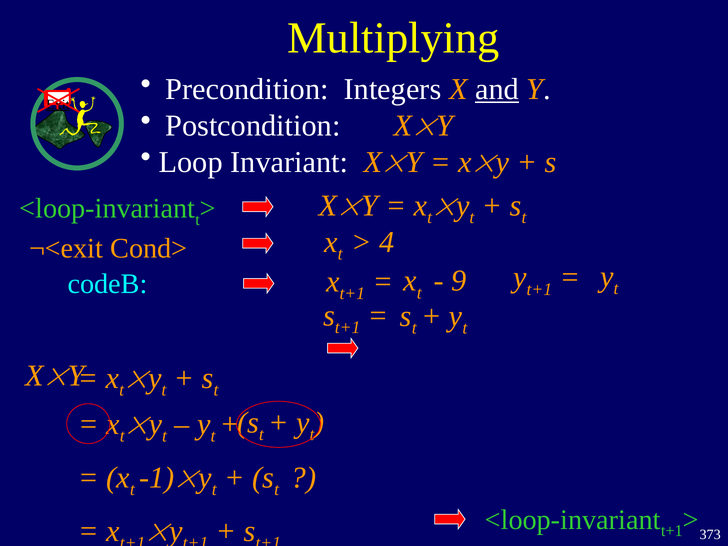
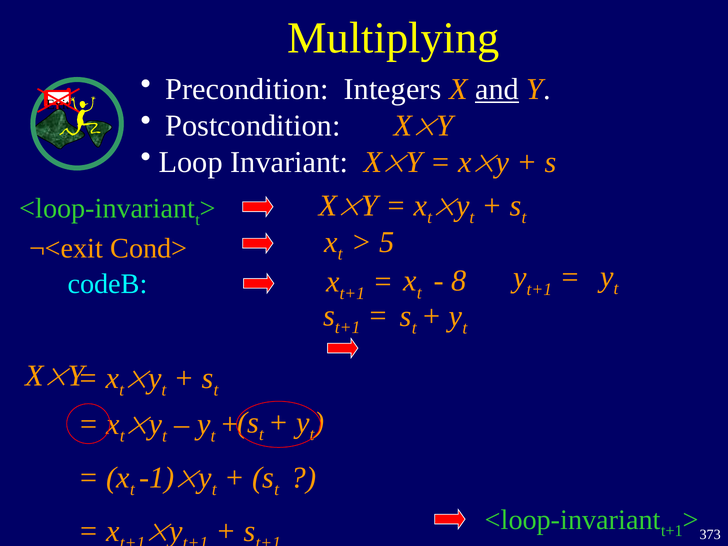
Exit underline: present -> none
4: 4 -> 5
9: 9 -> 8
